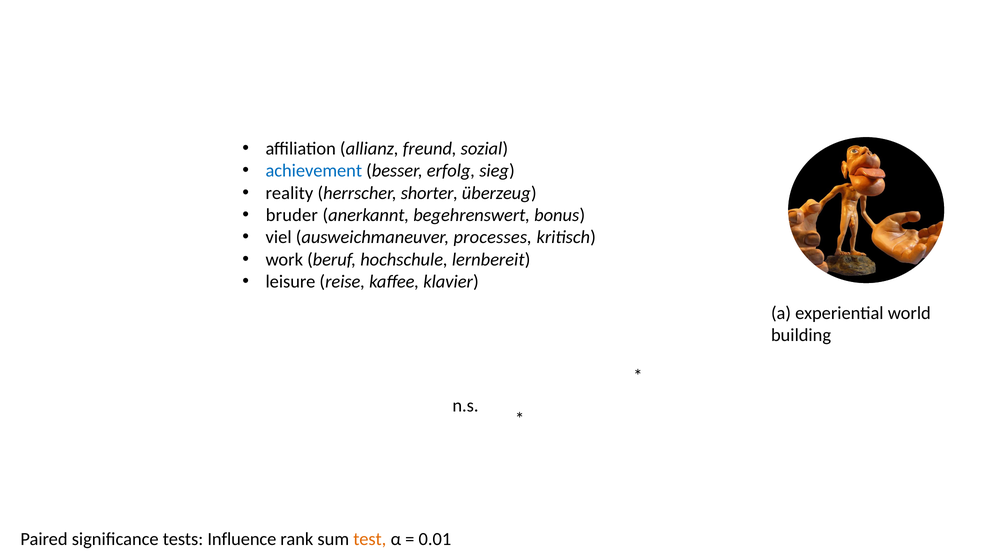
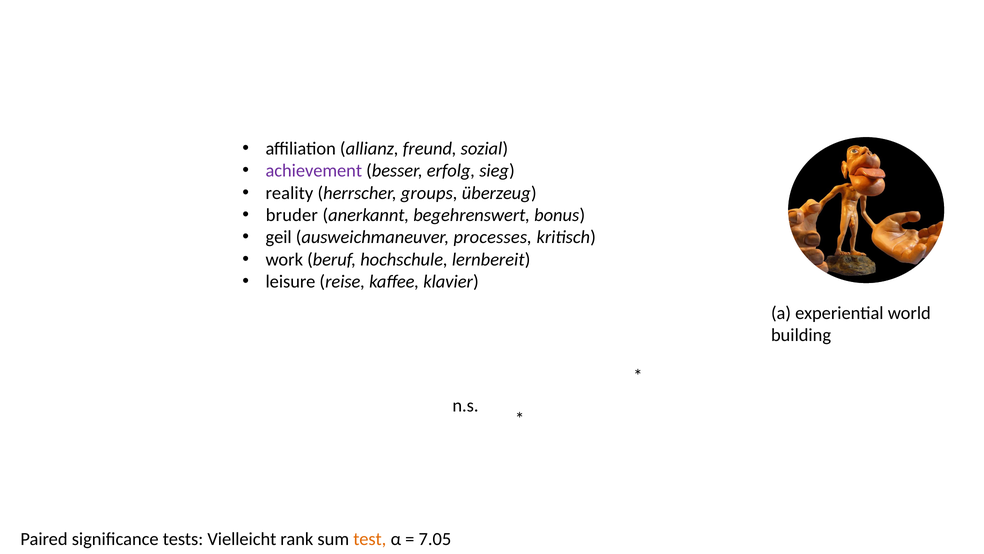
achievement colour: blue -> purple
shorter: shorter -> groups
viel: viel -> geil
Influence: Influence -> Vielleicht
0.01: 0.01 -> 7.05
